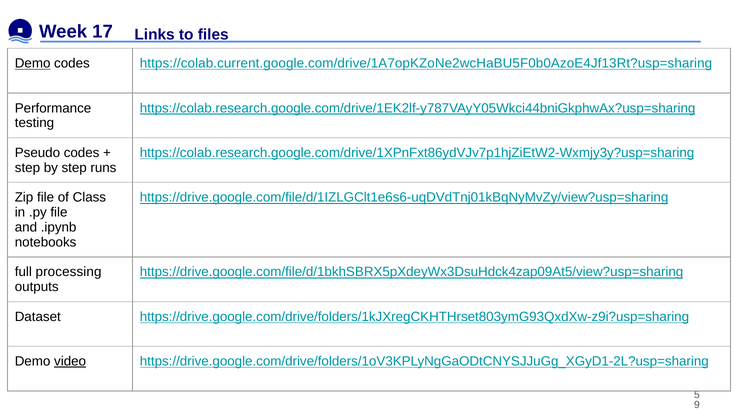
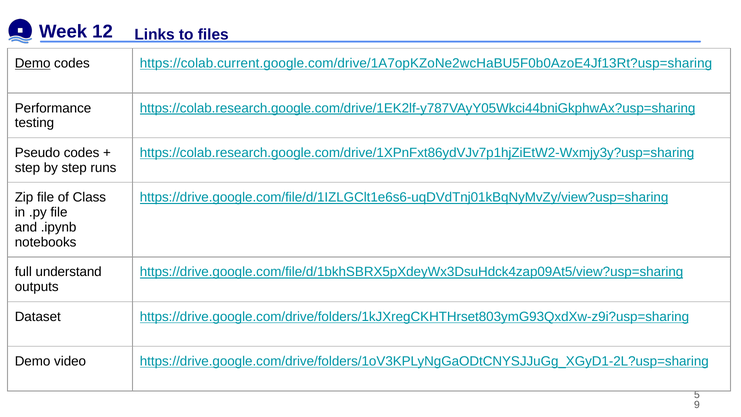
17: 17 -> 12
processing: processing -> understand
video underline: present -> none
